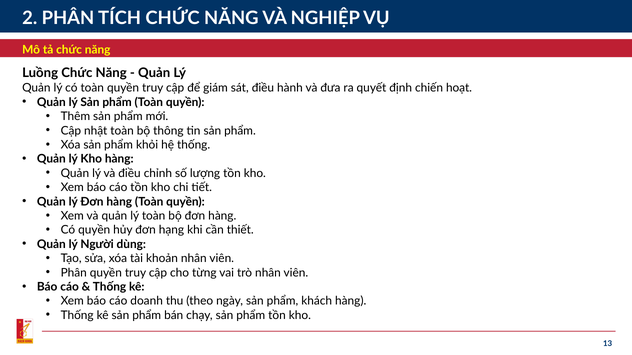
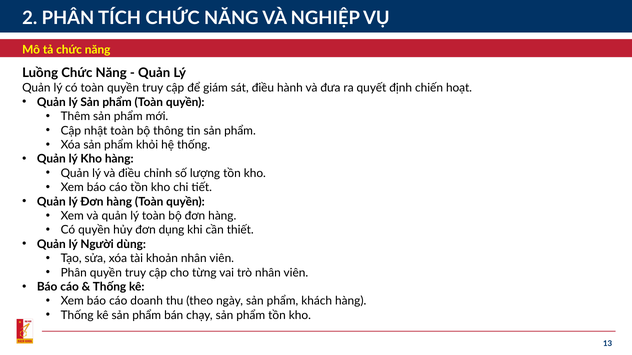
hạng: hạng -> dụng
